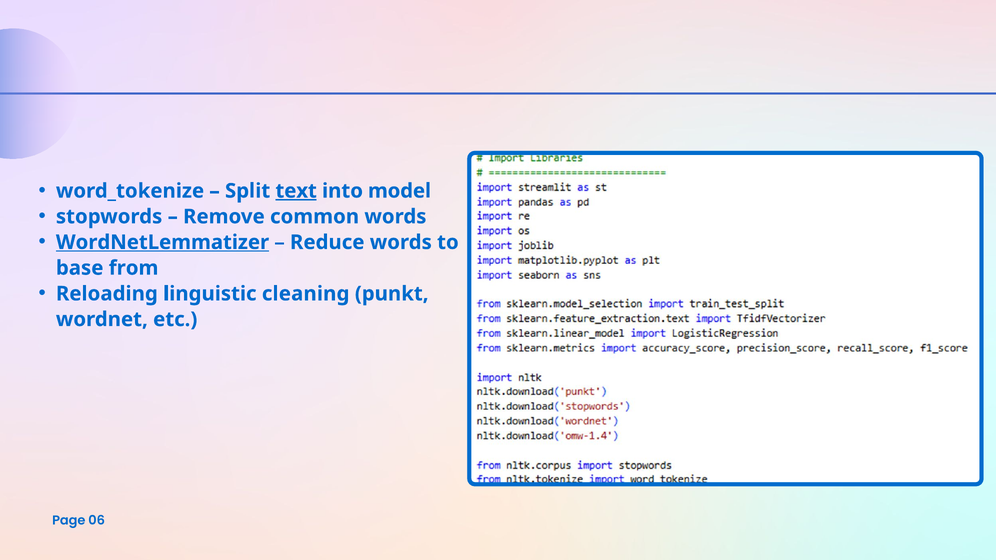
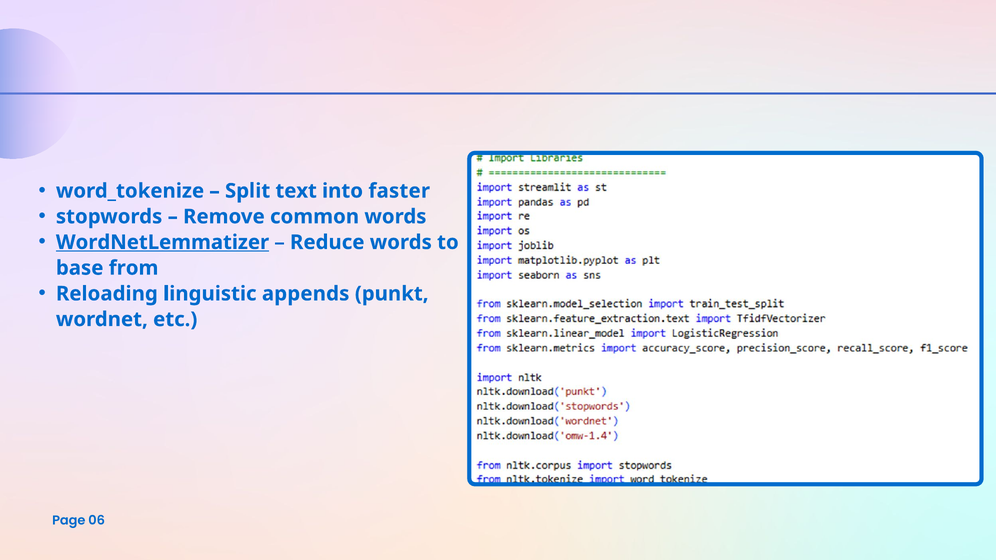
text underline: present -> none
model: model -> faster
cleaning: cleaning -> appends
